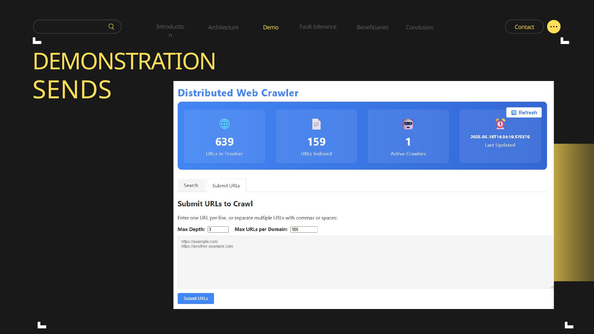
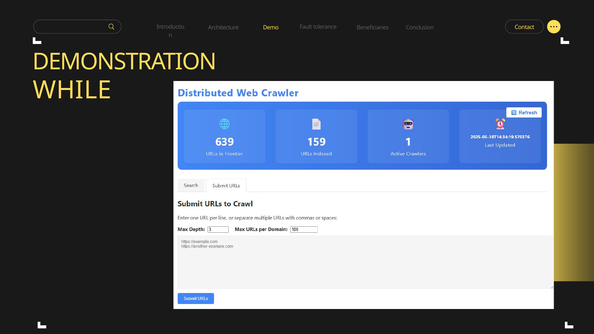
SENDS: SENDS -> WHILE
